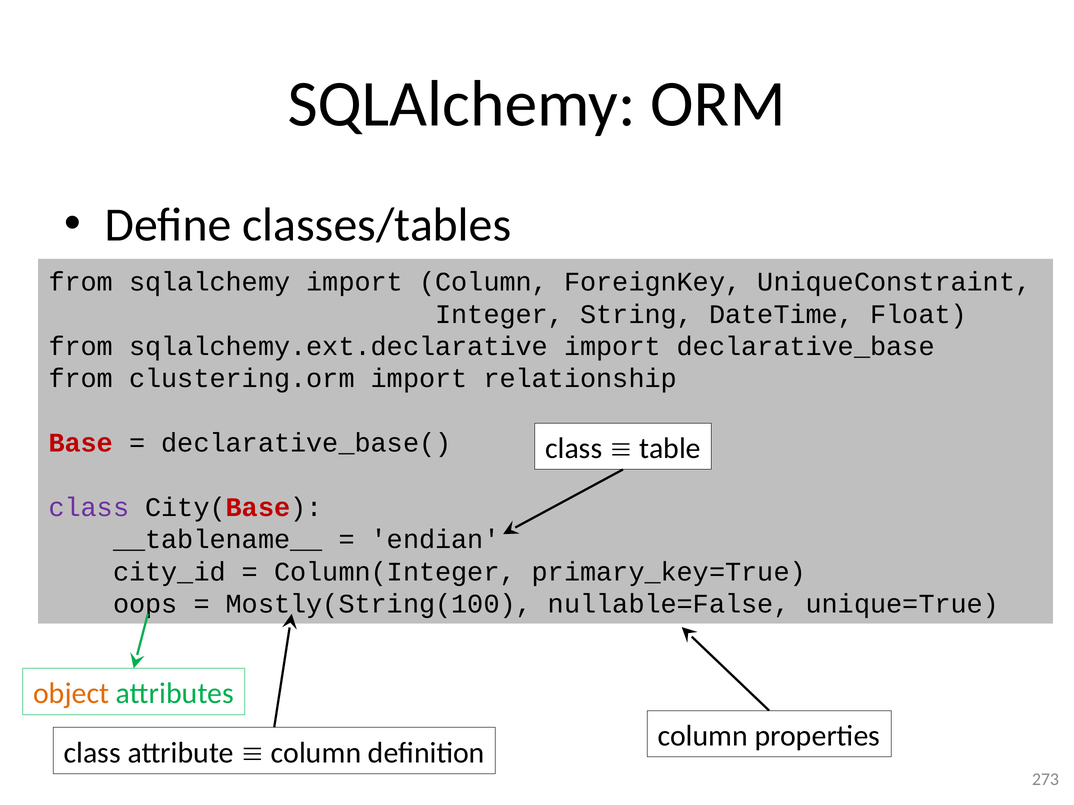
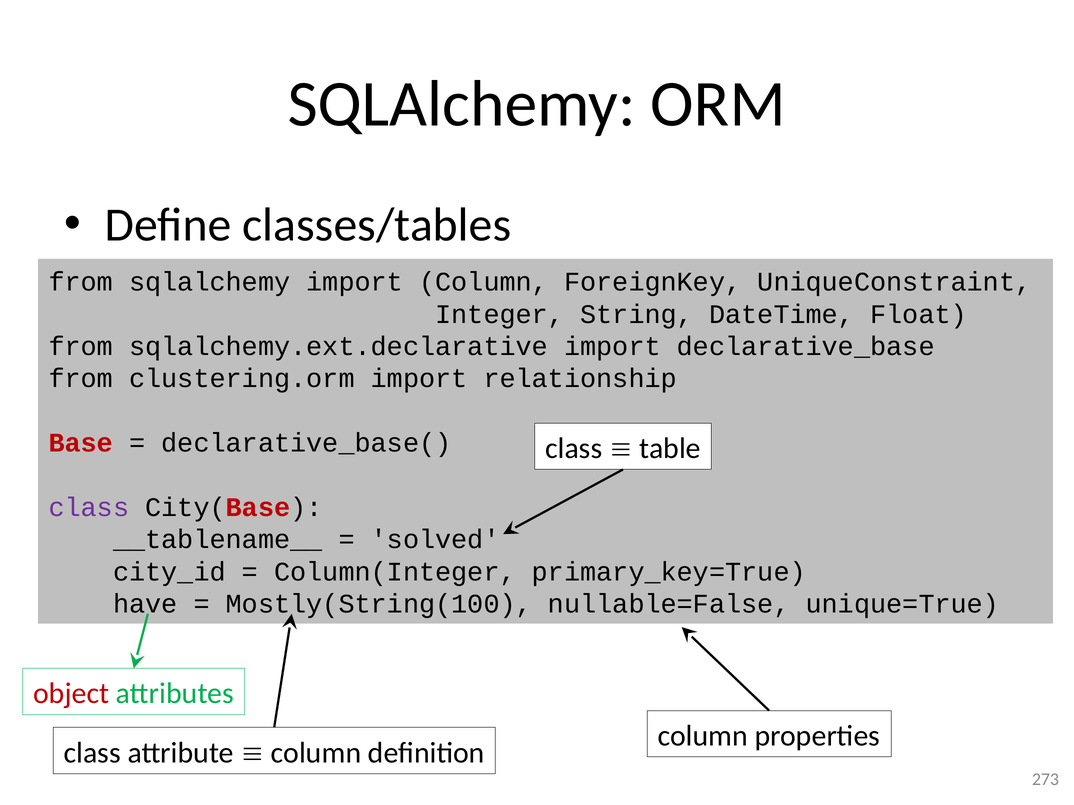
endian: endian -> solved
oops: oops -> have
object colour: orange -> red
